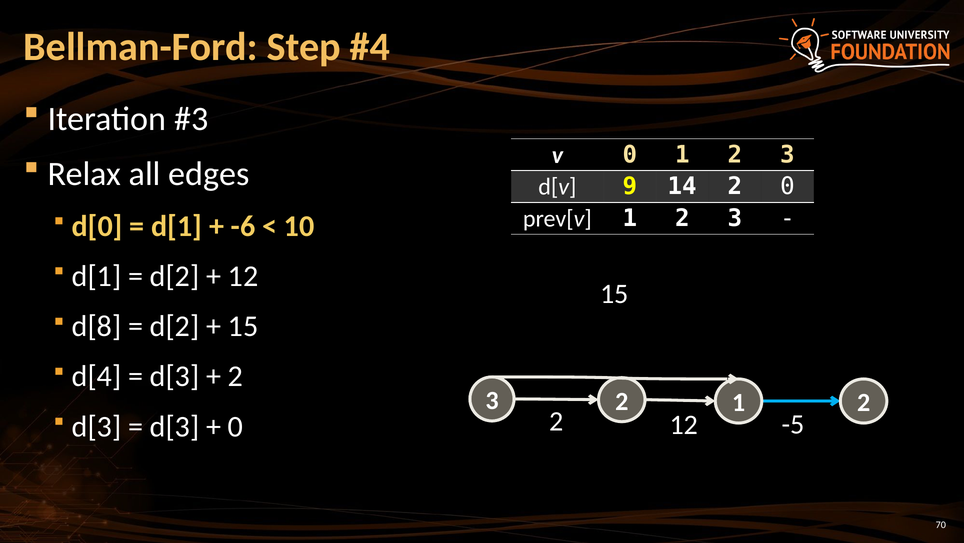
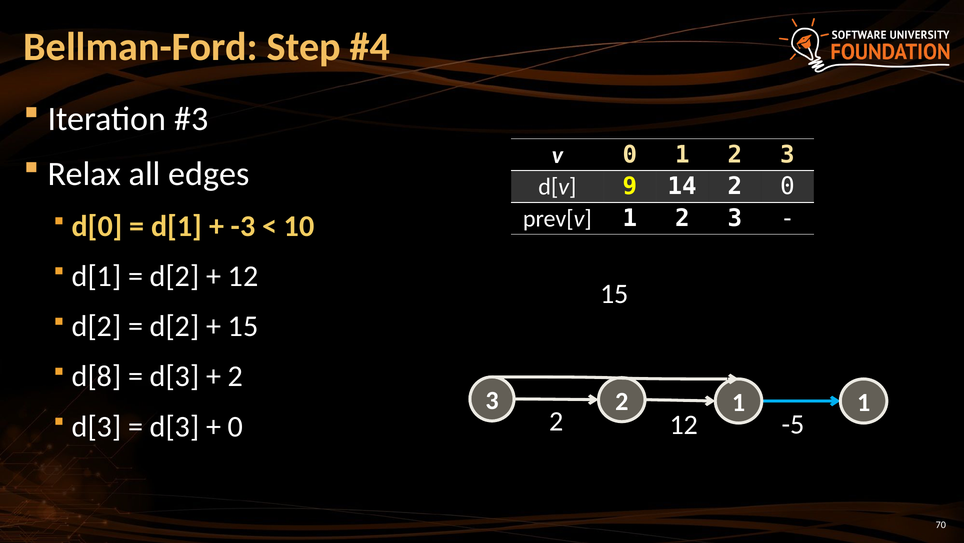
-6: -6 -> -3
d[8 at (97, 326): d[8 -> d[2
d[4: d[4 -> d[8
2 2: 2 -> 1
